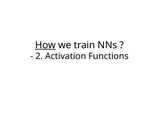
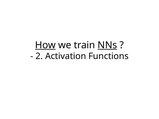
NNs underline: none -> present
